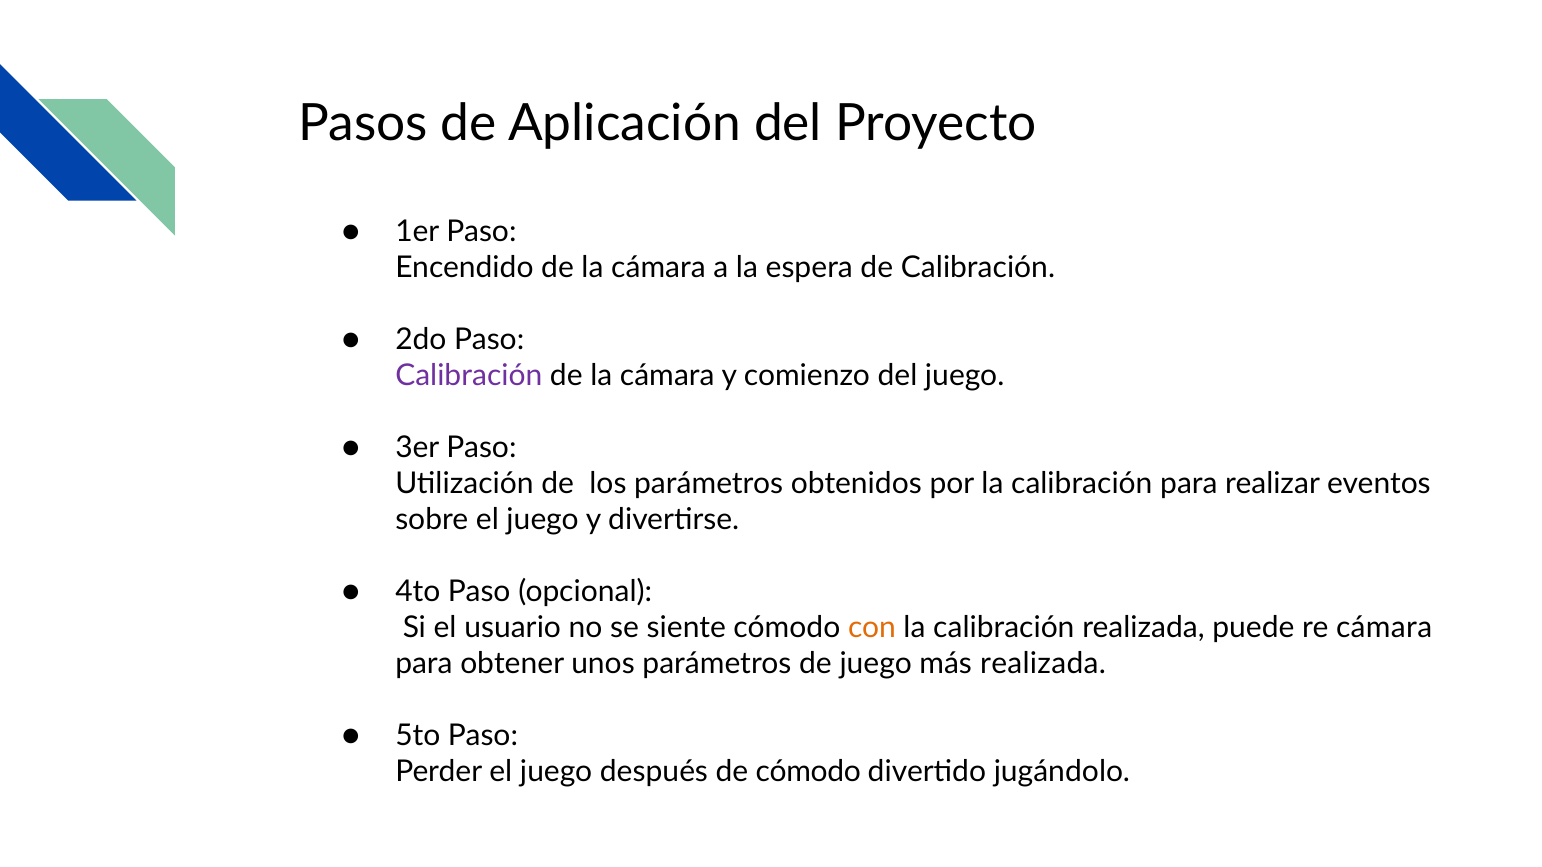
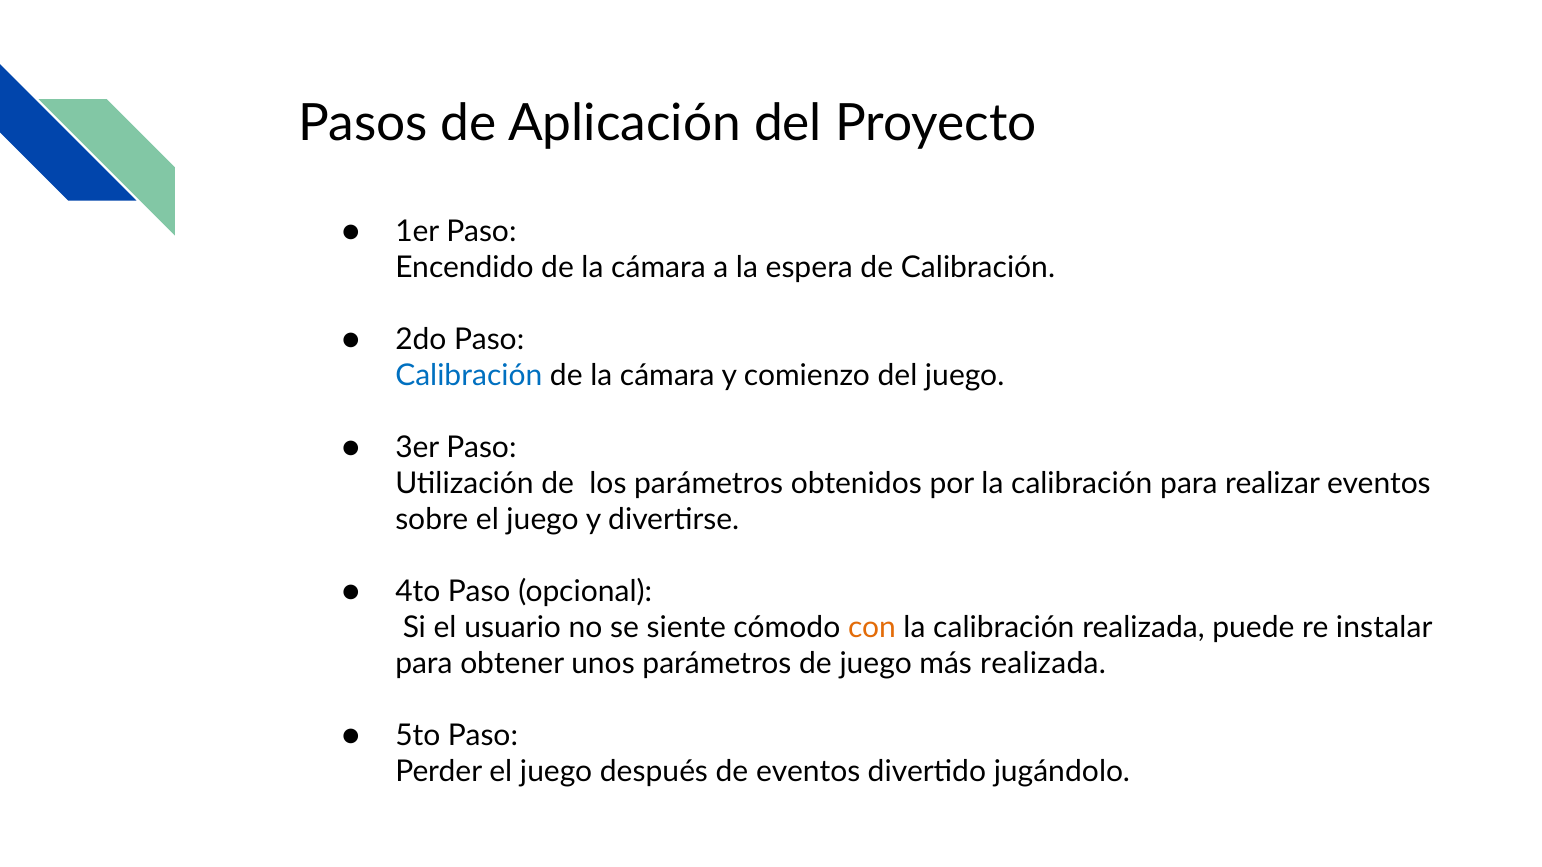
Calibración at (469, 376) colour: purple -> blue
re cámara: cámara -> instalar
de cómodo: cómodo -> eventos
